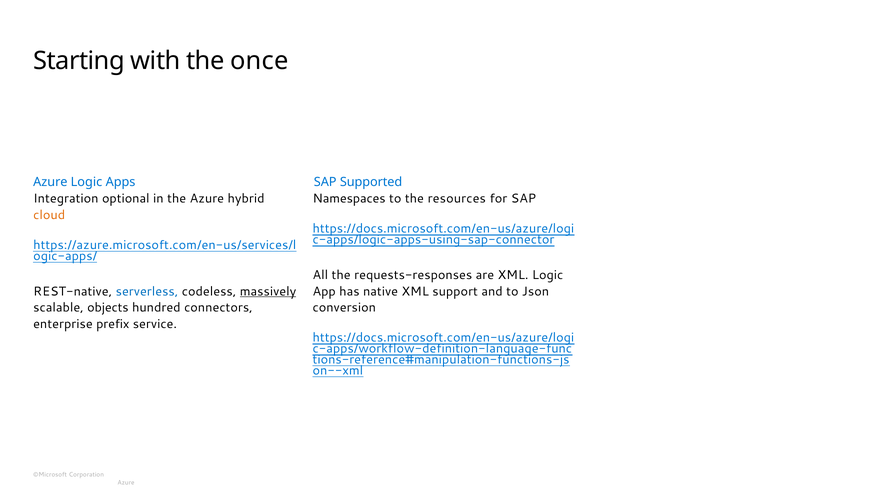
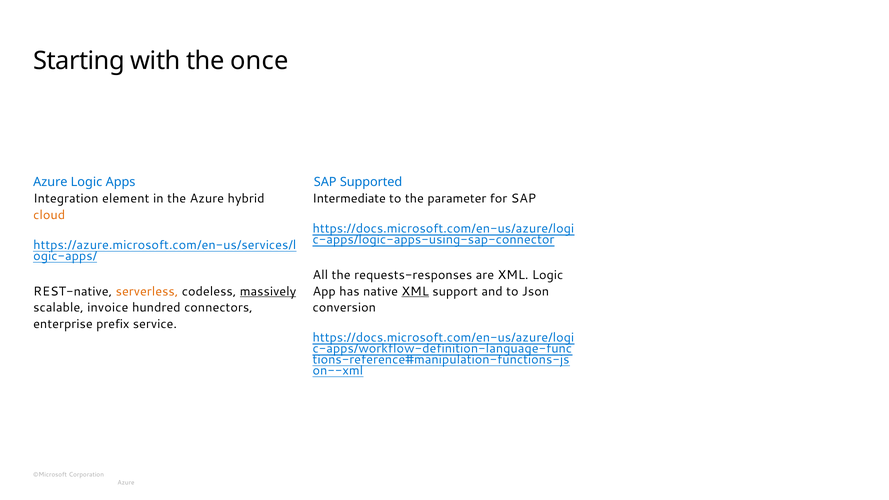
optional: optional -> element
Namespaces: Namespaces -> Intermediate
resources: resources -> parameter
serverless colour: blue -> orange
XML at (415, 291) underline: none -> present
objects: objects -> invoice
